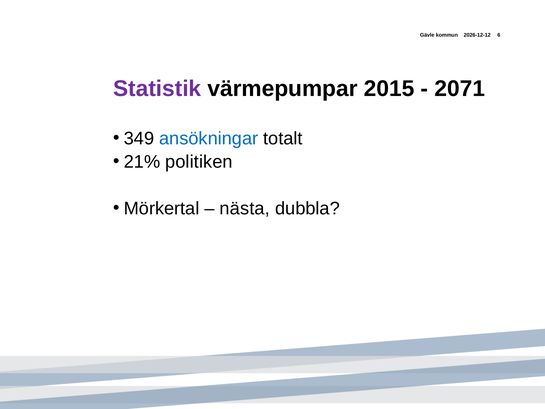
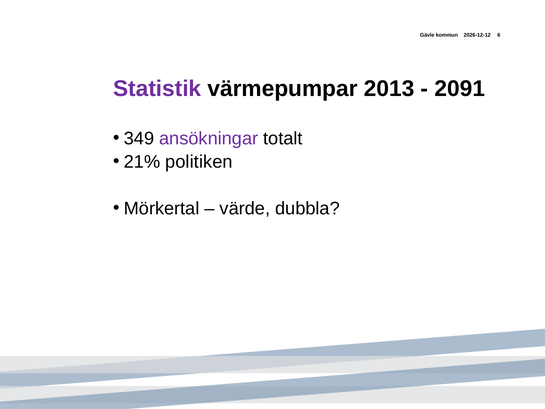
2015: 2015 -> 2013
2071: 2071 -> 2091
ansökningar colour: blue -> purple
nästa: nästa -> värde
